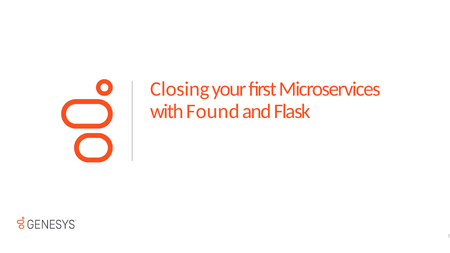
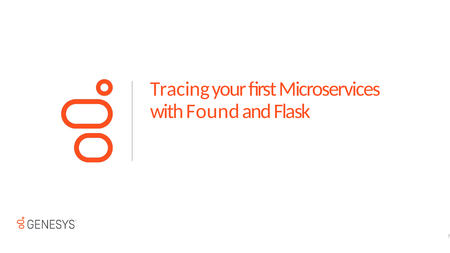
Closing: Closing -> Tracing
